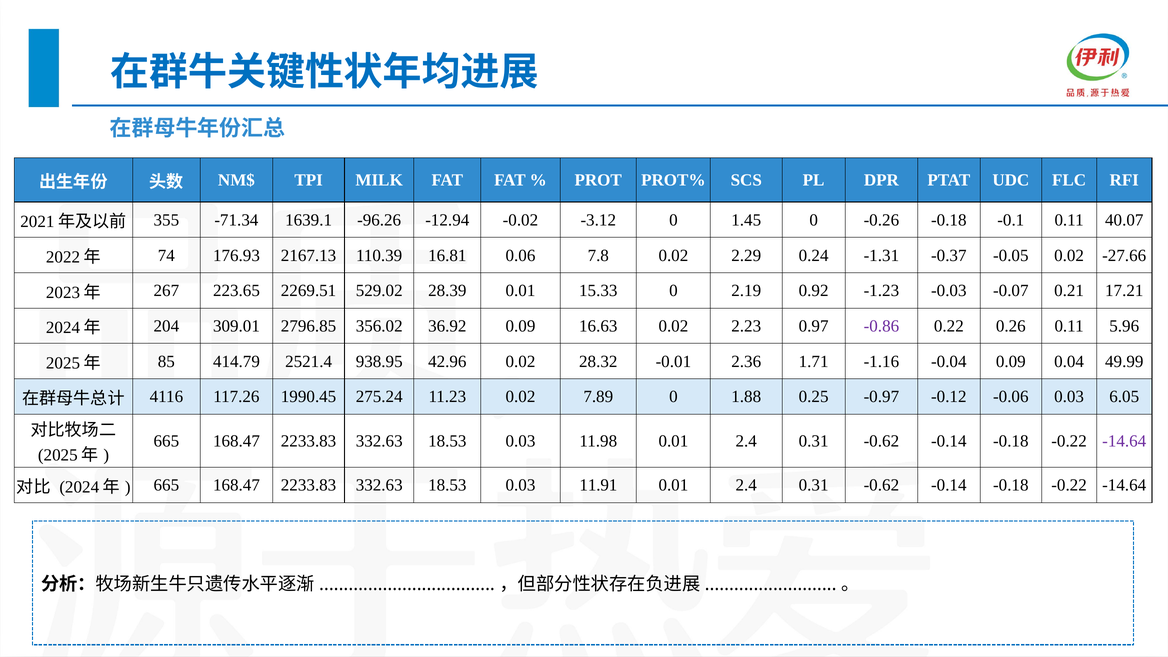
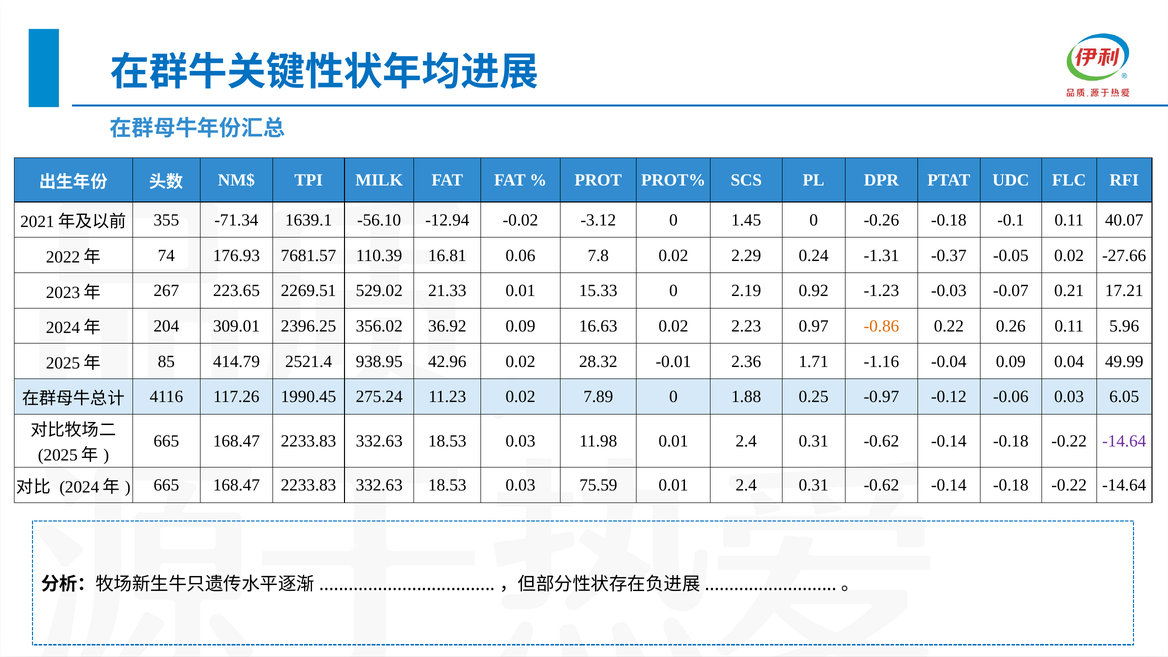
-96.26: -96.26 -> -56.10
2167.13: 2167.13 -> 7681.57
28.39: 28.39 -> 21.33
2796.85: 2796.85 -> 2396.25
-0.86 colour: purple -> orange
11.91: 11.91 -> 75.59
